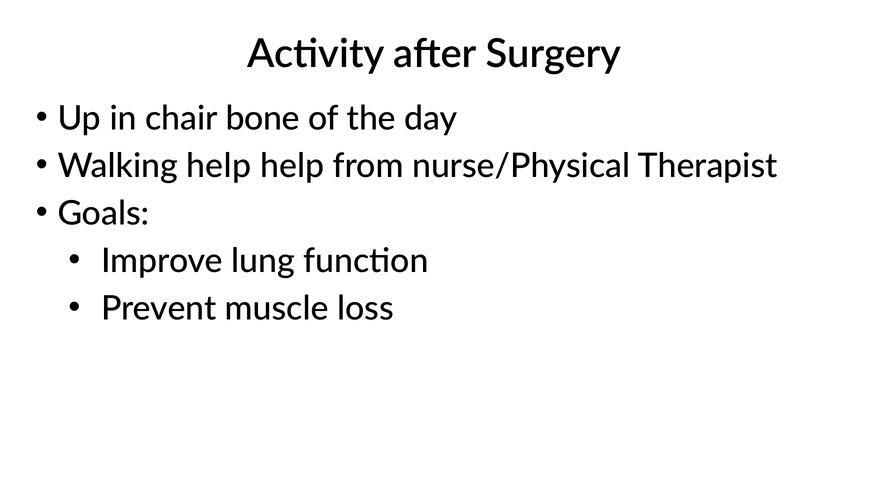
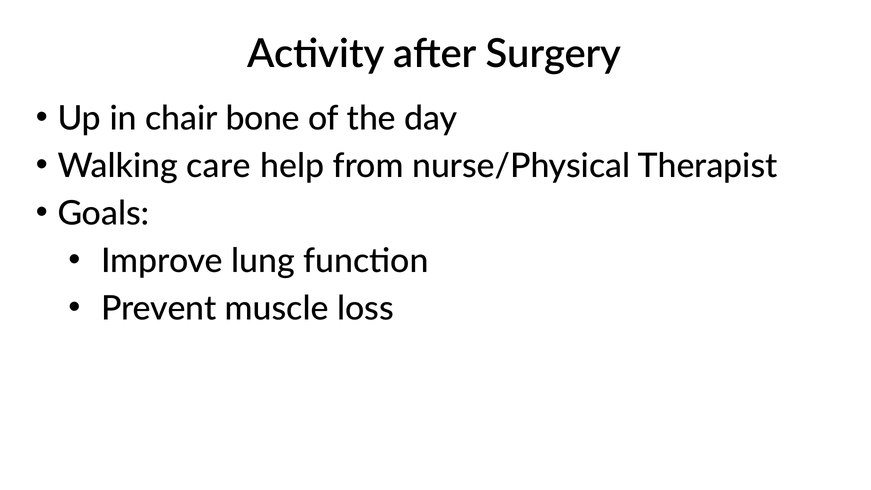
Walking help: help -> care
